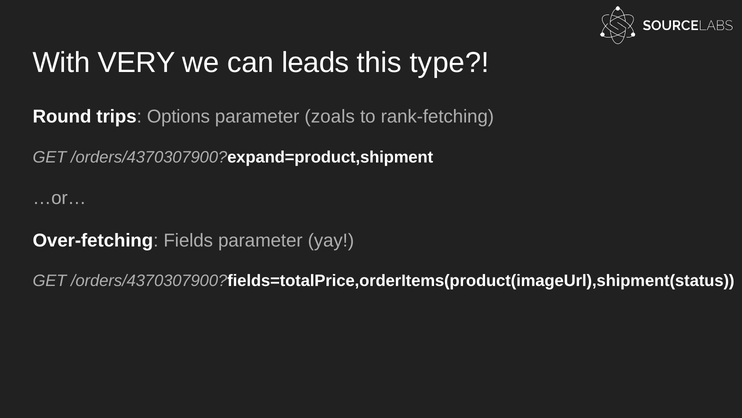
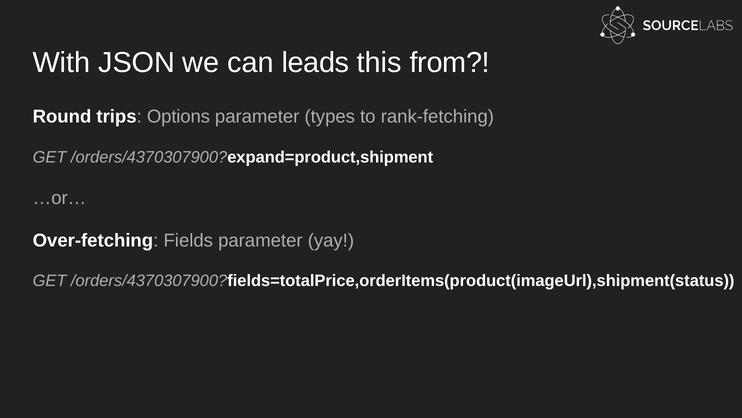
VERY: VERY -> JSON
type: type -> from
zoals: zoals -> types
